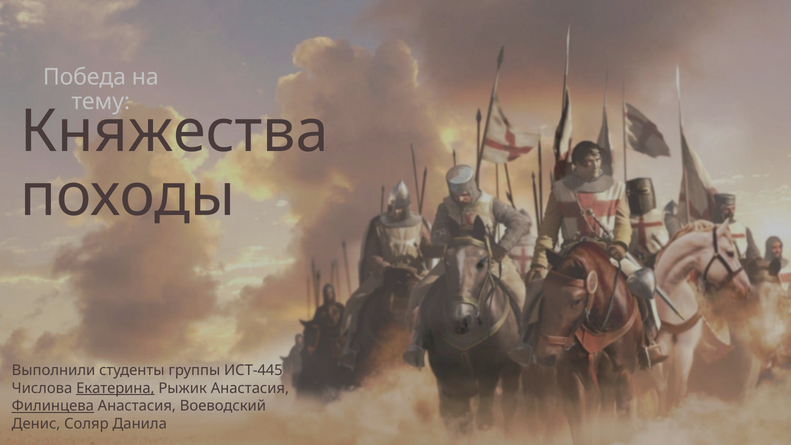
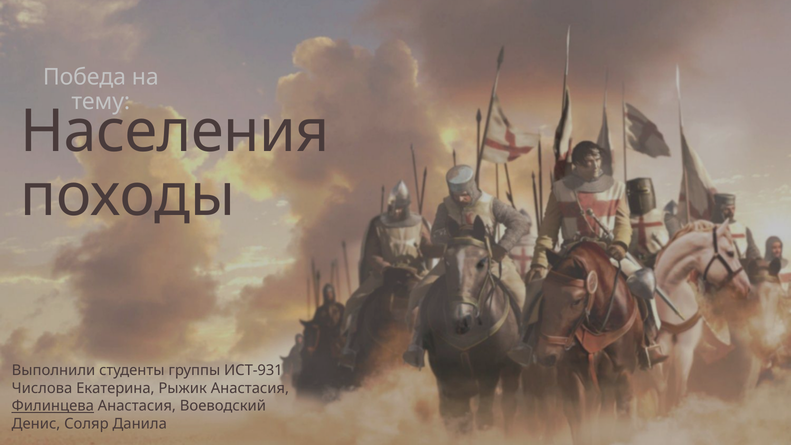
Княжества: Княжества -> Населения
ИСТ-445: ИСТ-445 -> ИСТ-931
Екатерина underline: present -> none
